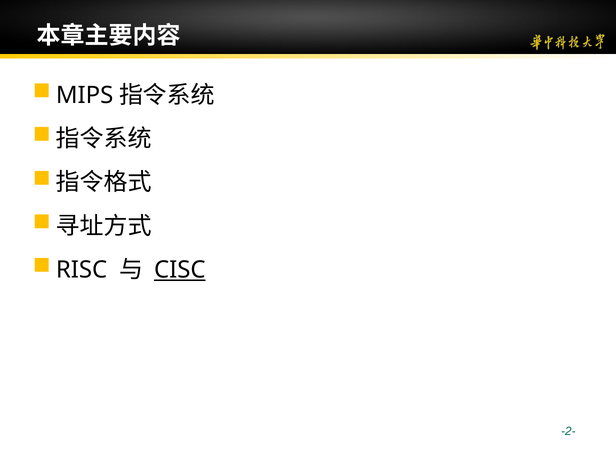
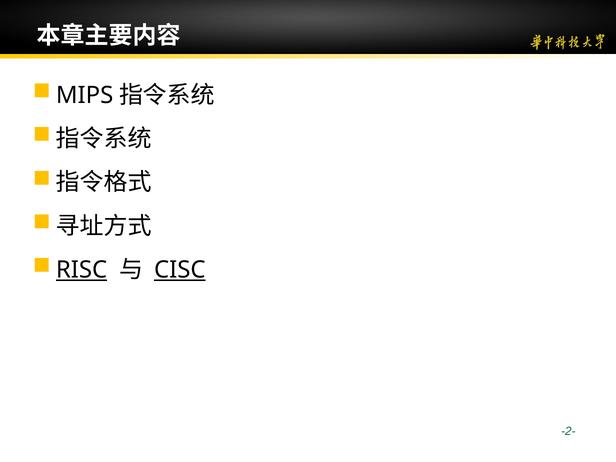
RISC underline: none -> present
